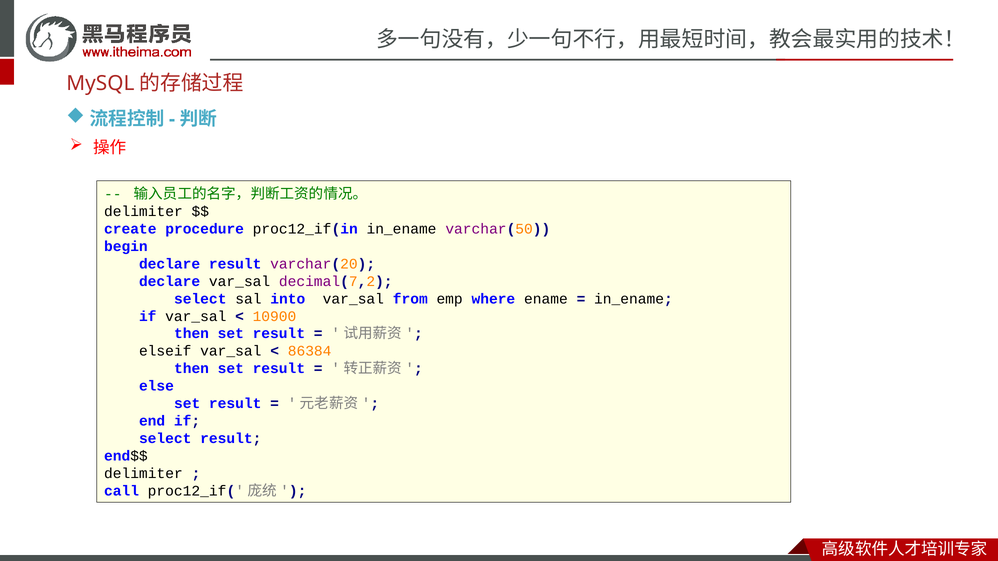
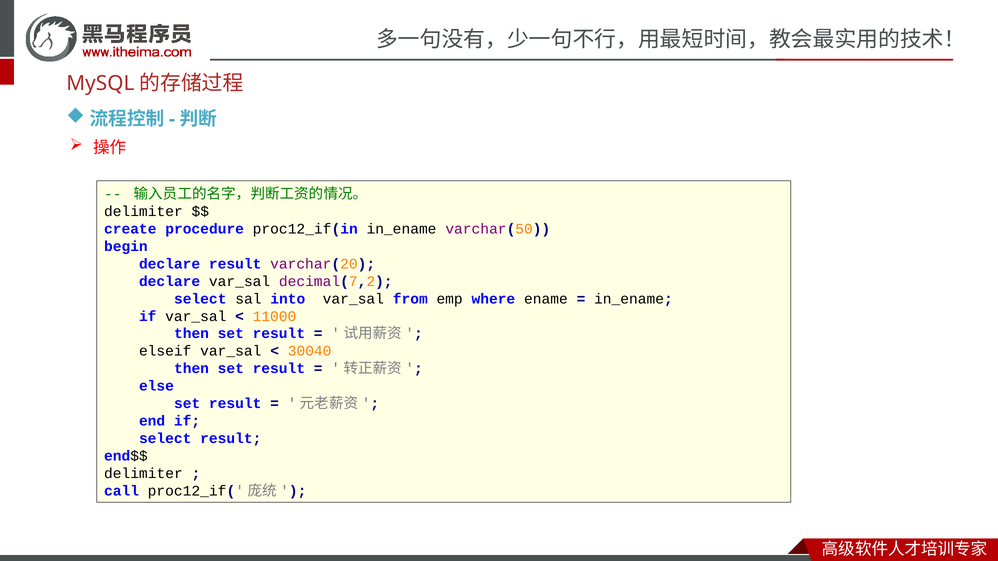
10900: 10900 -> 11000
86384: 86384 -> 30040
